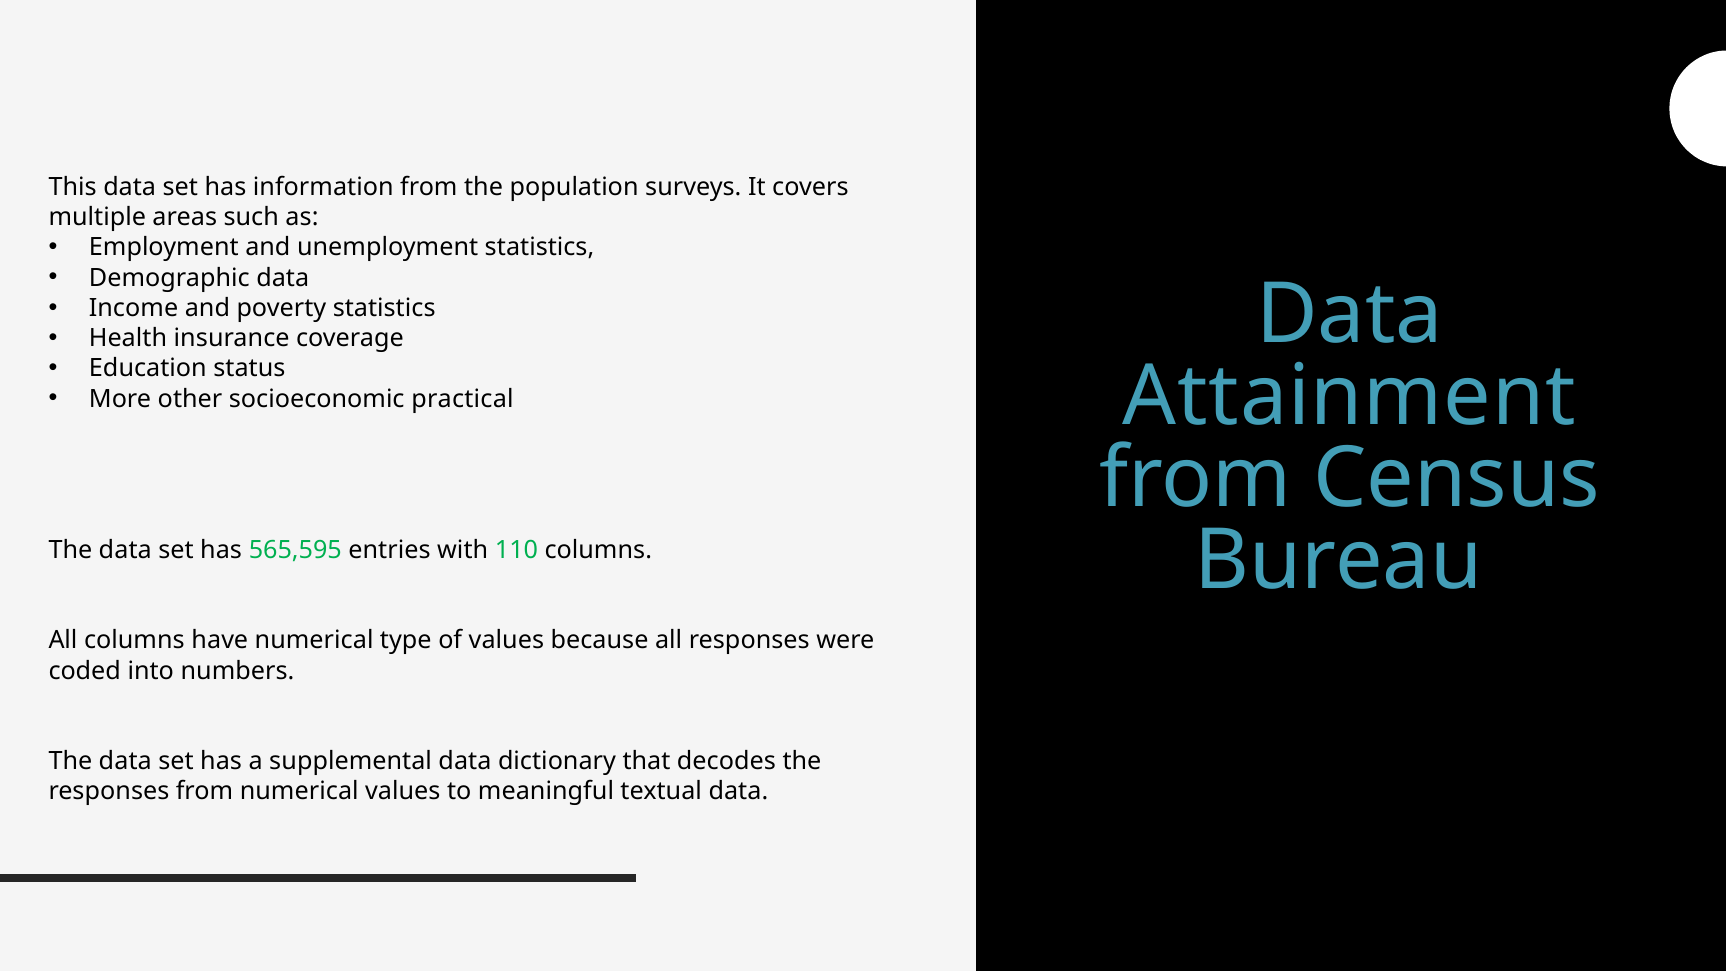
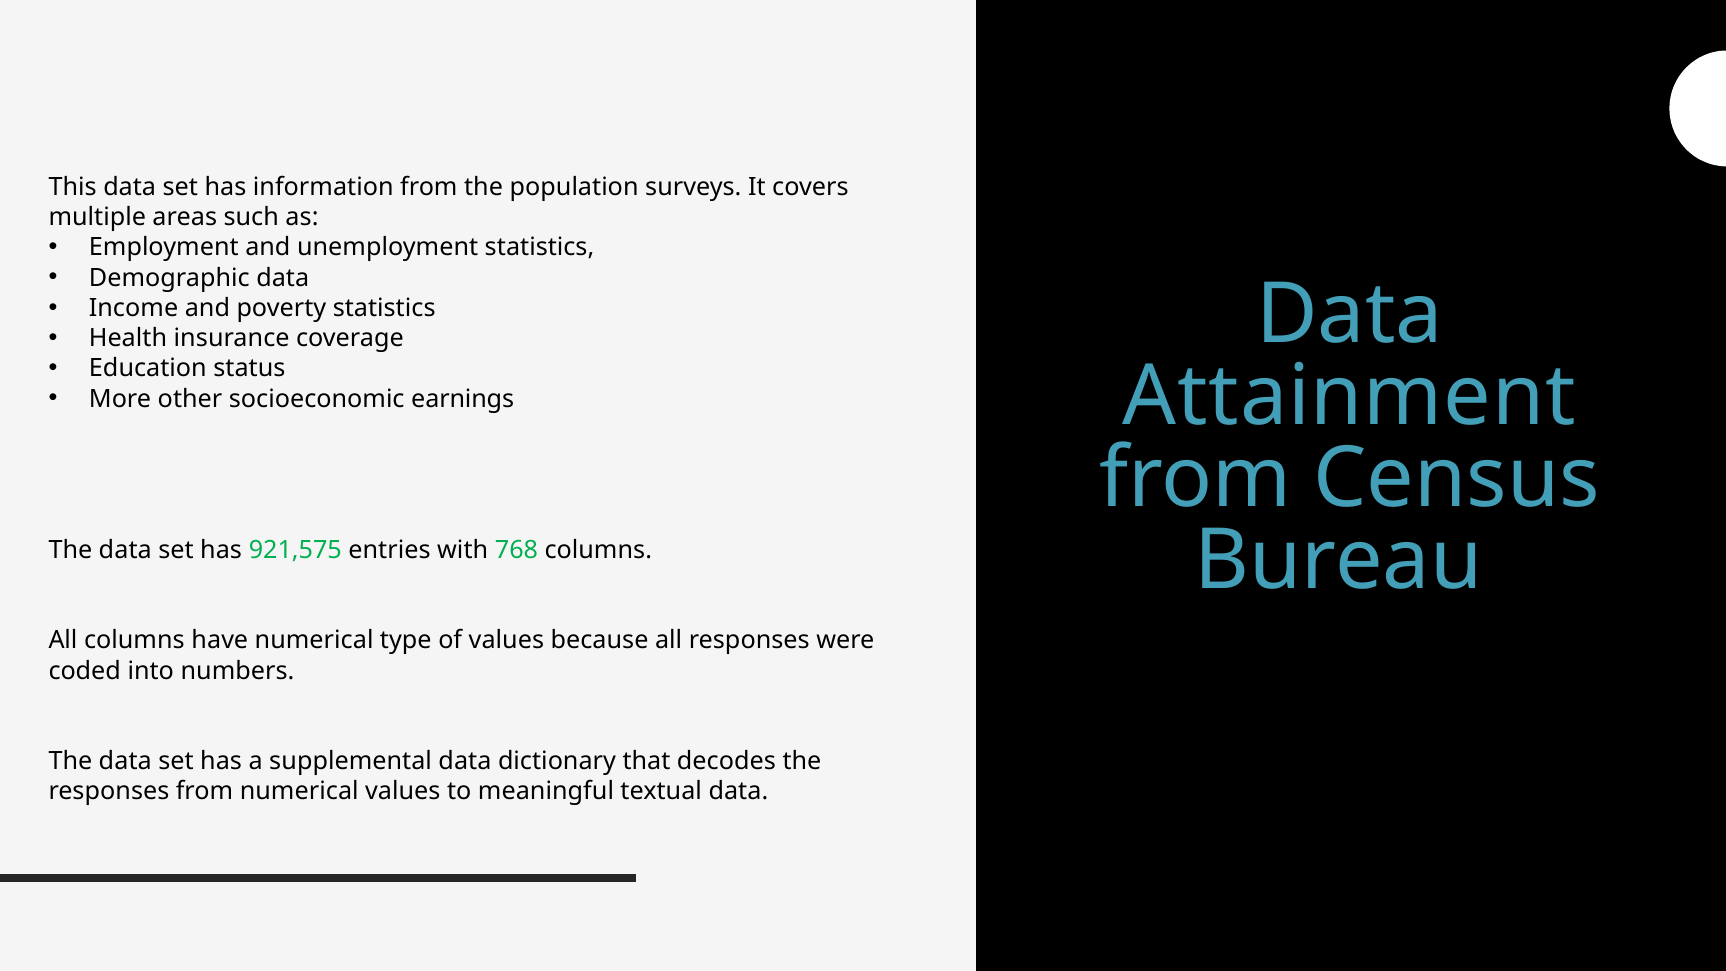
practical: practical -> earnings
565,595: 565,595 -> 921,575
110: 110 -> 768
